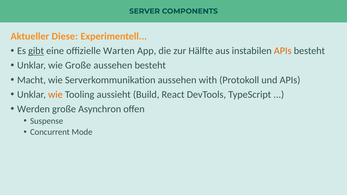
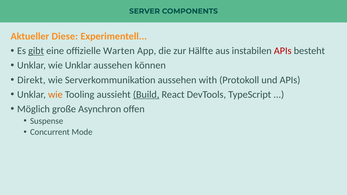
APIs at (283, 51) colour: orange -> red
wie Große: Große -> Unklar
aussehen besteht: besteht -> können
Macht: Macht -> Direkt
Build underline: none -> present
Werden: Werden -> Möglich
